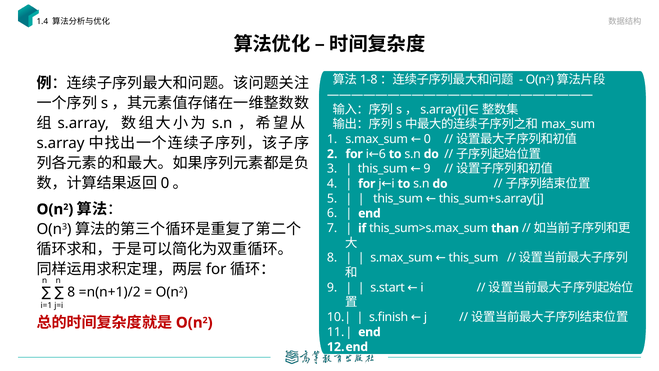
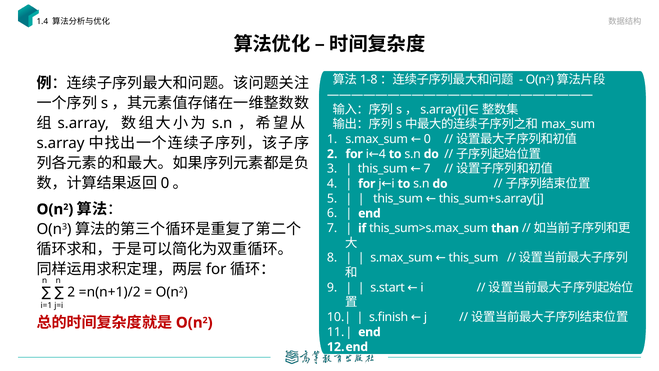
i 6: 6 -> 4
this_sum 9: 9 -> 7
8 at (71, 292): 8 -> 2
